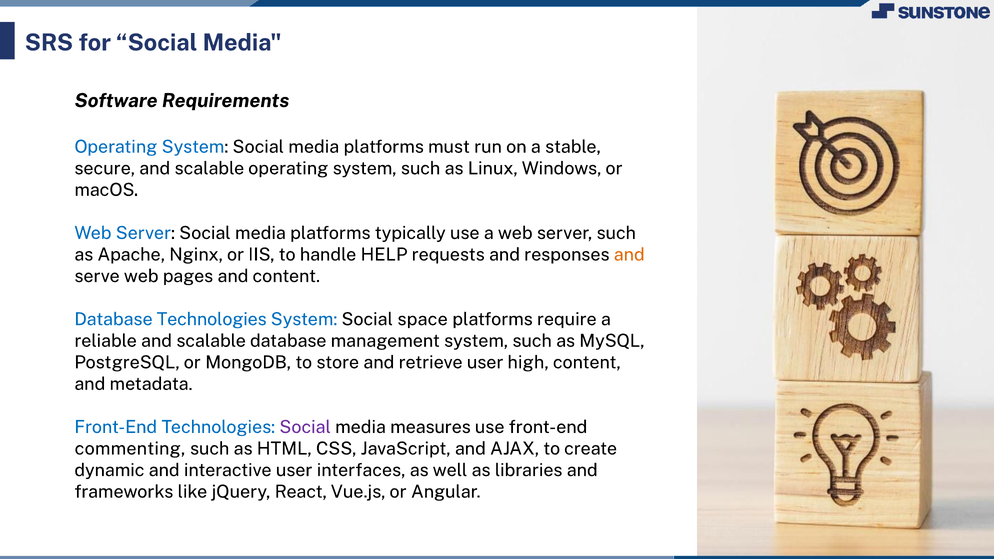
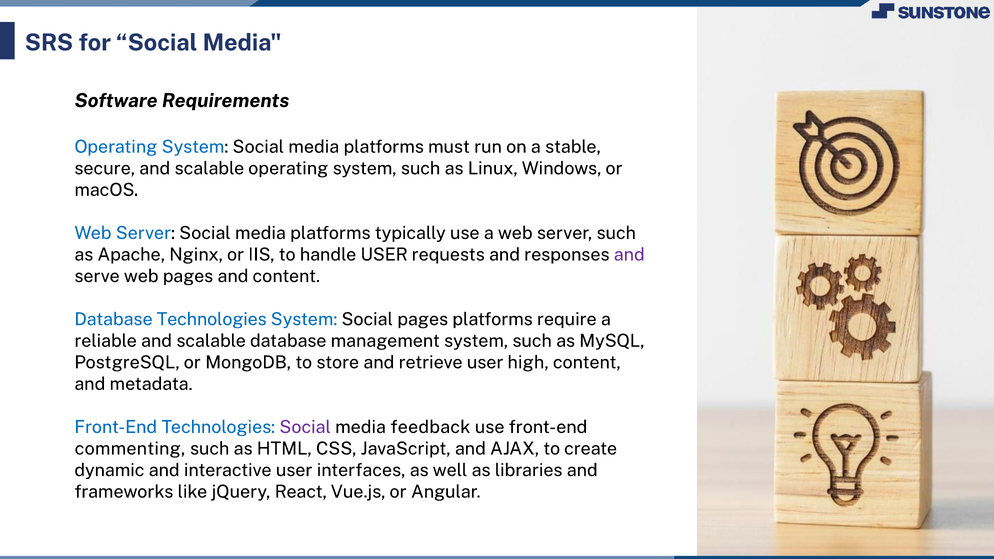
handle HELP: HELP -> USER
and at (629, 255) colour: orange -> purple
Social space: space -> pages
measures: measures -> feedback
